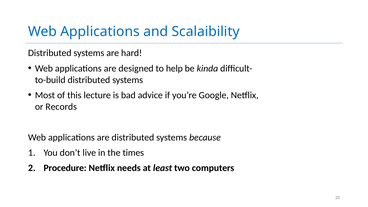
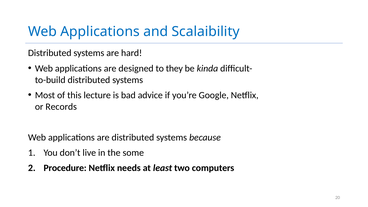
help: help -> they
times: times -> some
